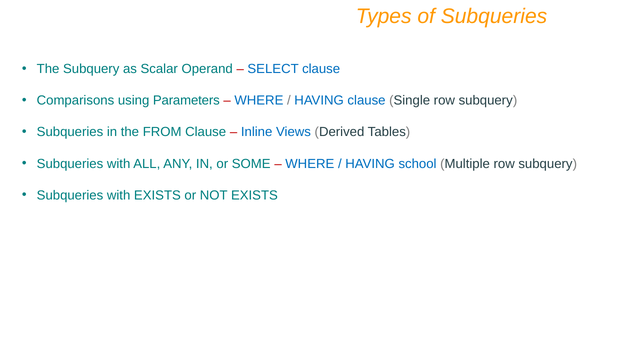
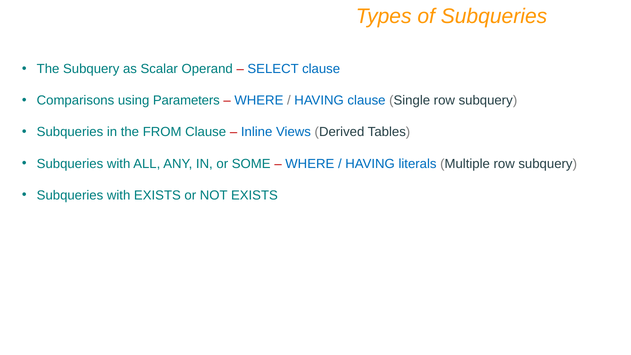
school: school -> literals
